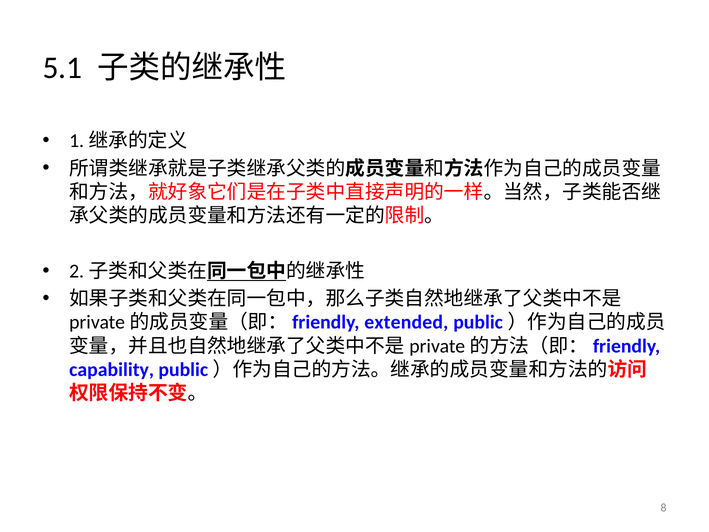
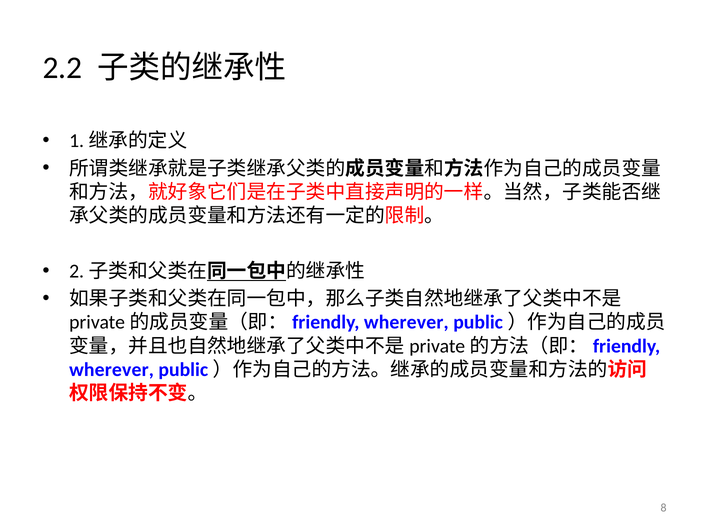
5.1: 5.1 -> 2.2
extended at (406, 322): extended -> wherever
capability at (112, 370): capability -> wherever
